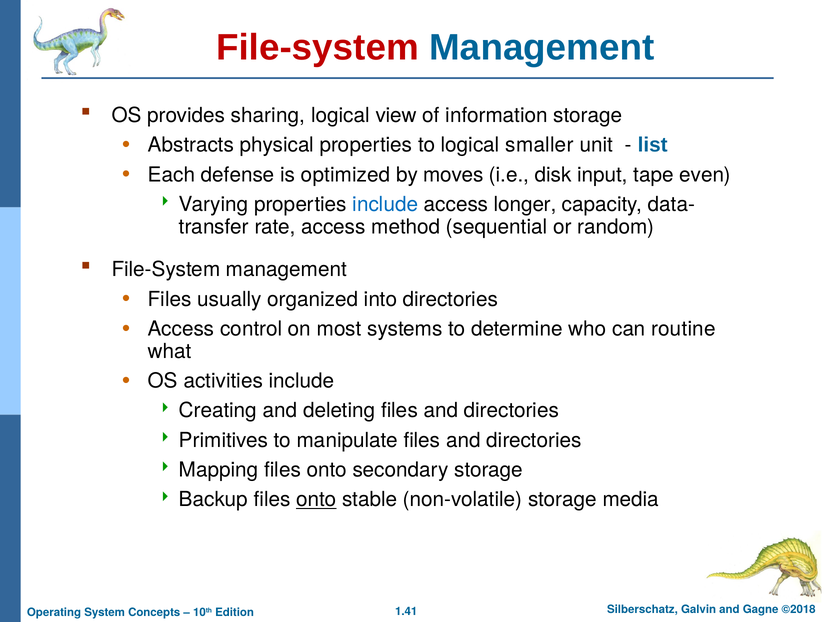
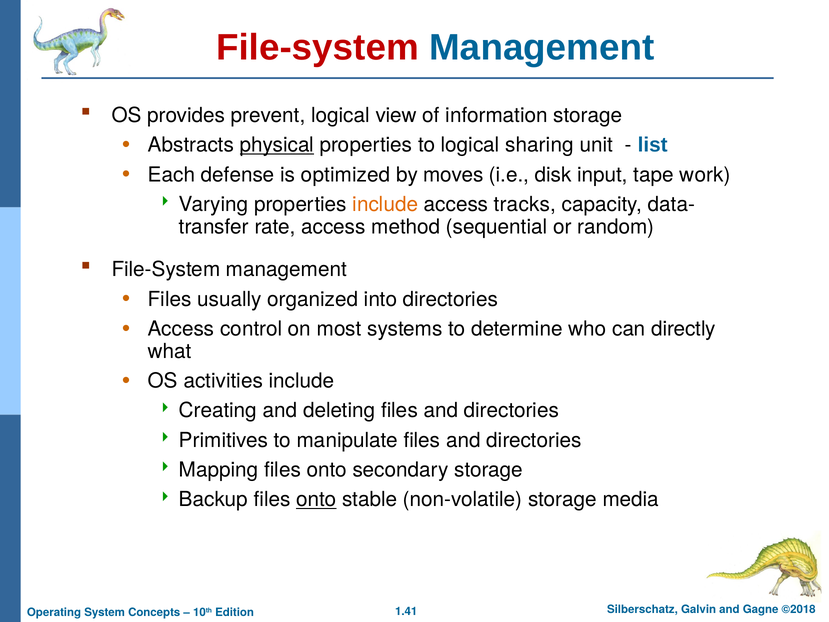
sharing: sharing -> prevent
physical underline: none -> present
smaller: smaller -> sharing
even: even -> work
include at (385, 204) colour: blue -> orange
longer: longer -> tracks
routine: routine -> directly
